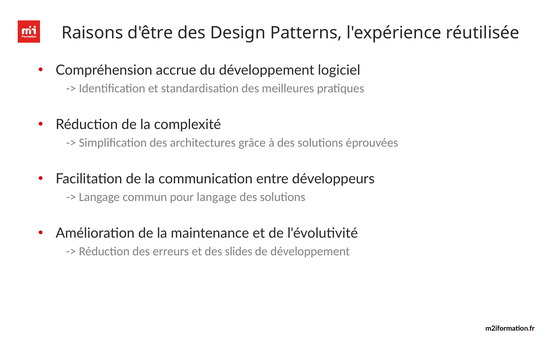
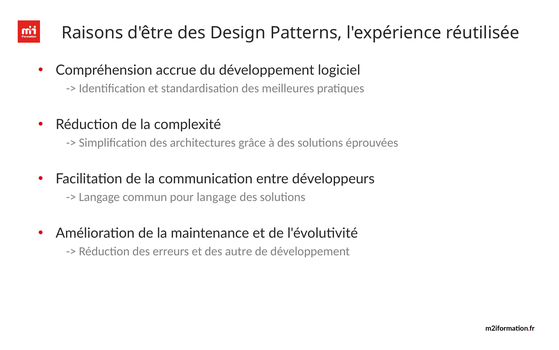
slides: slides -> autre
